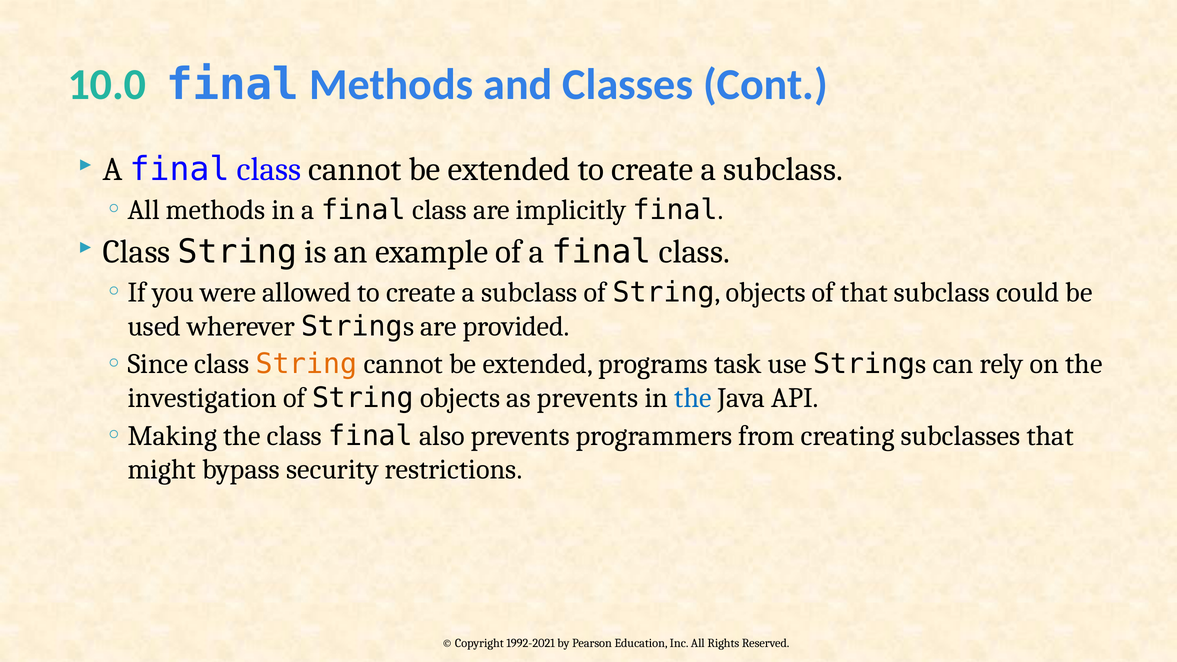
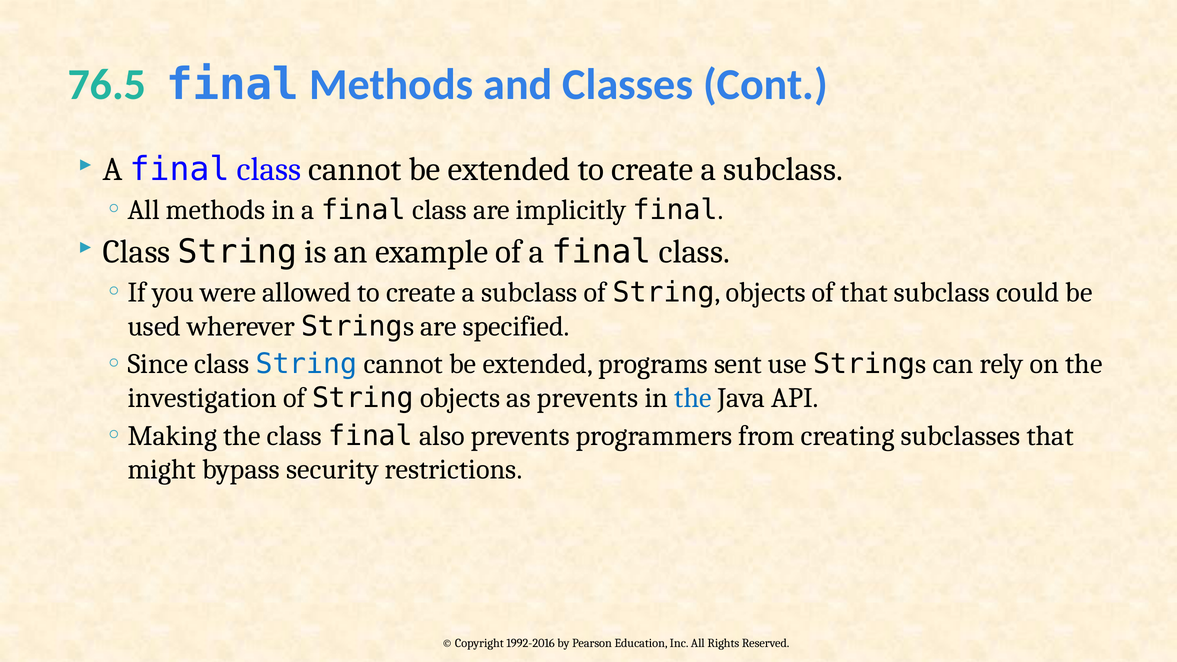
10.0: 10.0 -> 76.5
provided: provided -> specified
String at (306, 364) colour: orange -> blue
task: task -> sent
1992-2021: 1992-2021 -> 1992-2016
